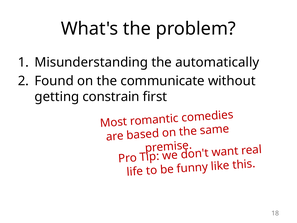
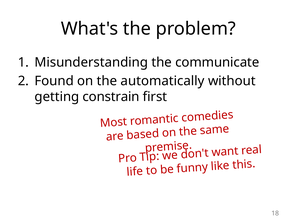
automatically: automatically -> communicate
communicate: communicate -> automatically
